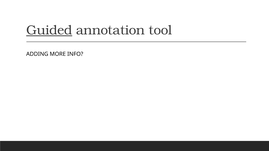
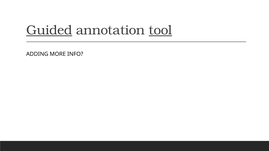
tool underline: none -> present
